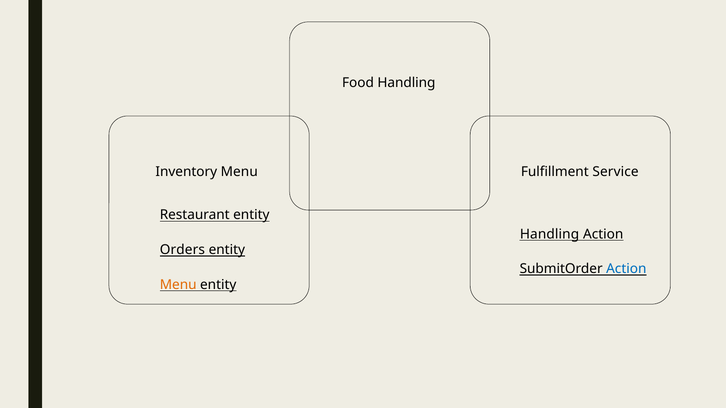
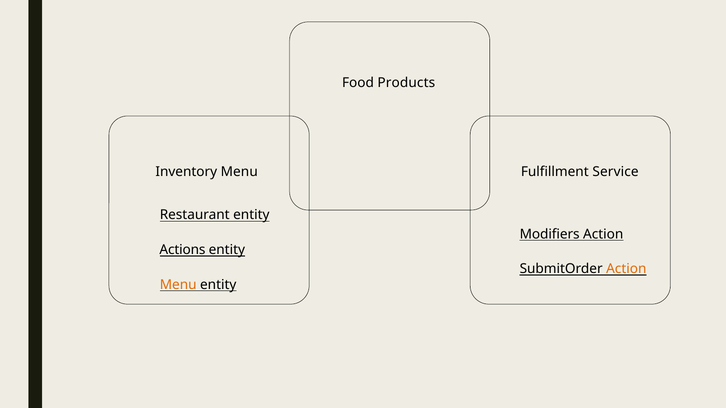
Food Handling: Handling -> Products
Handling at (550, 234): Handling -> Modifiers
Orders: Orders -> Actions
Action at (626, 269) colour: blue -> orange
